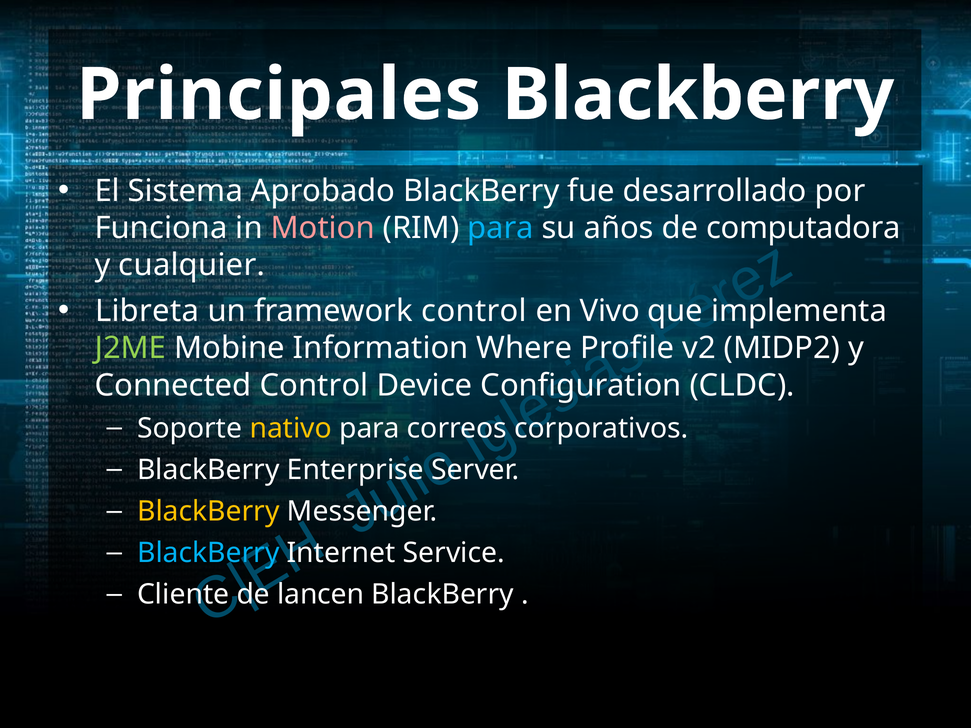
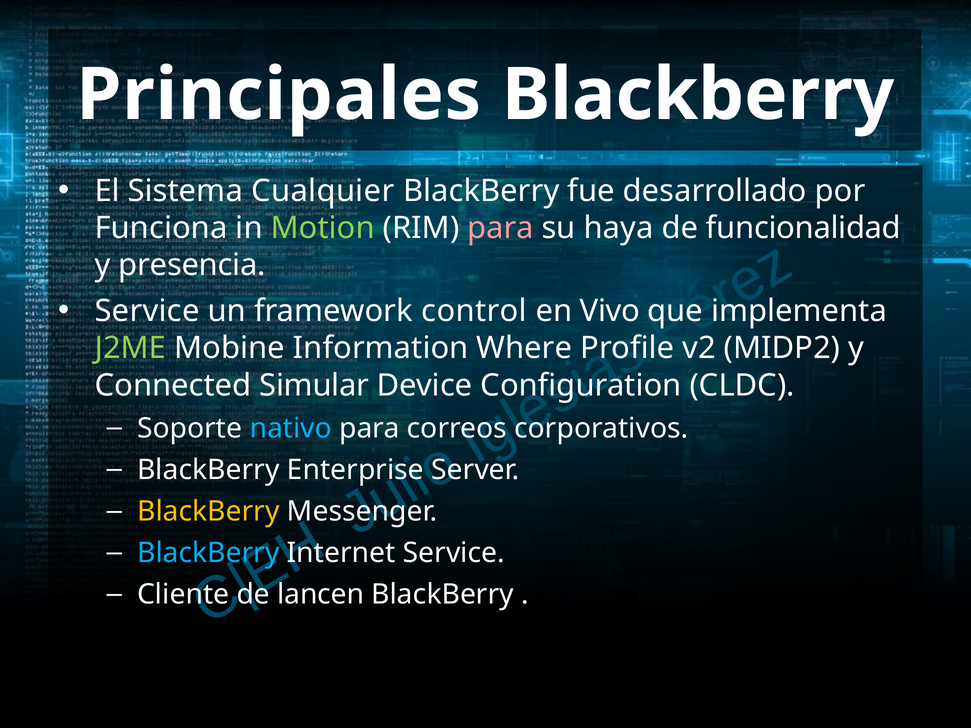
Aprobado: Aprobado -> Cualquier
Motion colour: pink -> light green
para at (501, 228) colour: light blue -> pink
años: años -> haya
computadora: computadora -> funcionalidad
cualquier: cualquier -> presencia
Libreta at (147, 311): Libreta -> Service
Connected Control: Control -> Simular
nativo colour: yellow -> light blue
